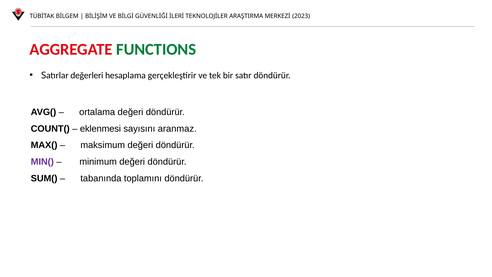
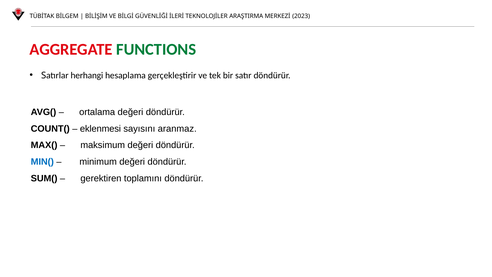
değerleri: değerleri -> herhangi
MIN( colour: purple -> blue
tabanında: tabanında -> gerektiren
